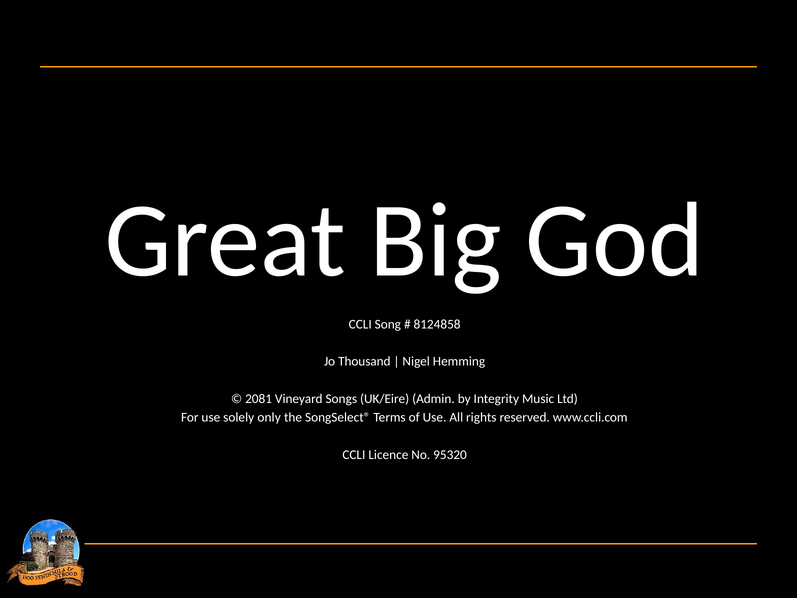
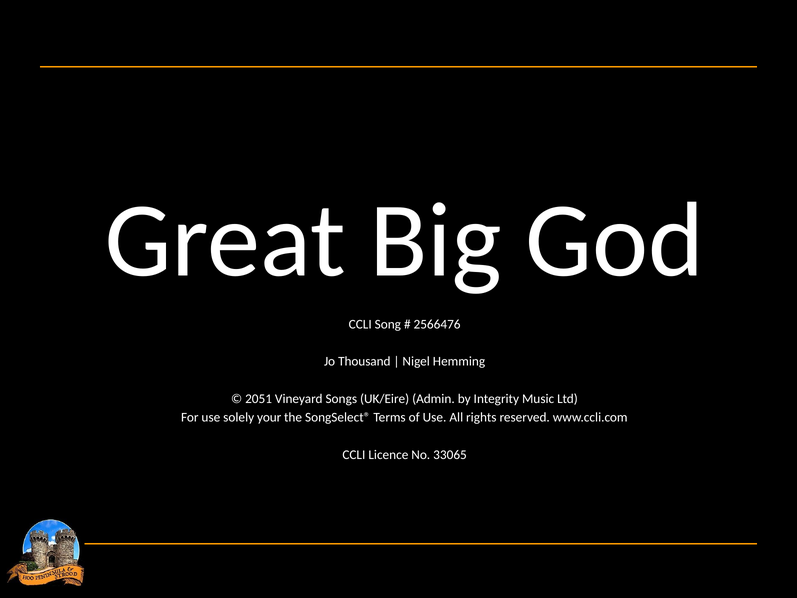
8124858: 8124858 -> 2566476
2081: 2081 -> 2051
only: only -> your
95320: 95320 -> 33065
